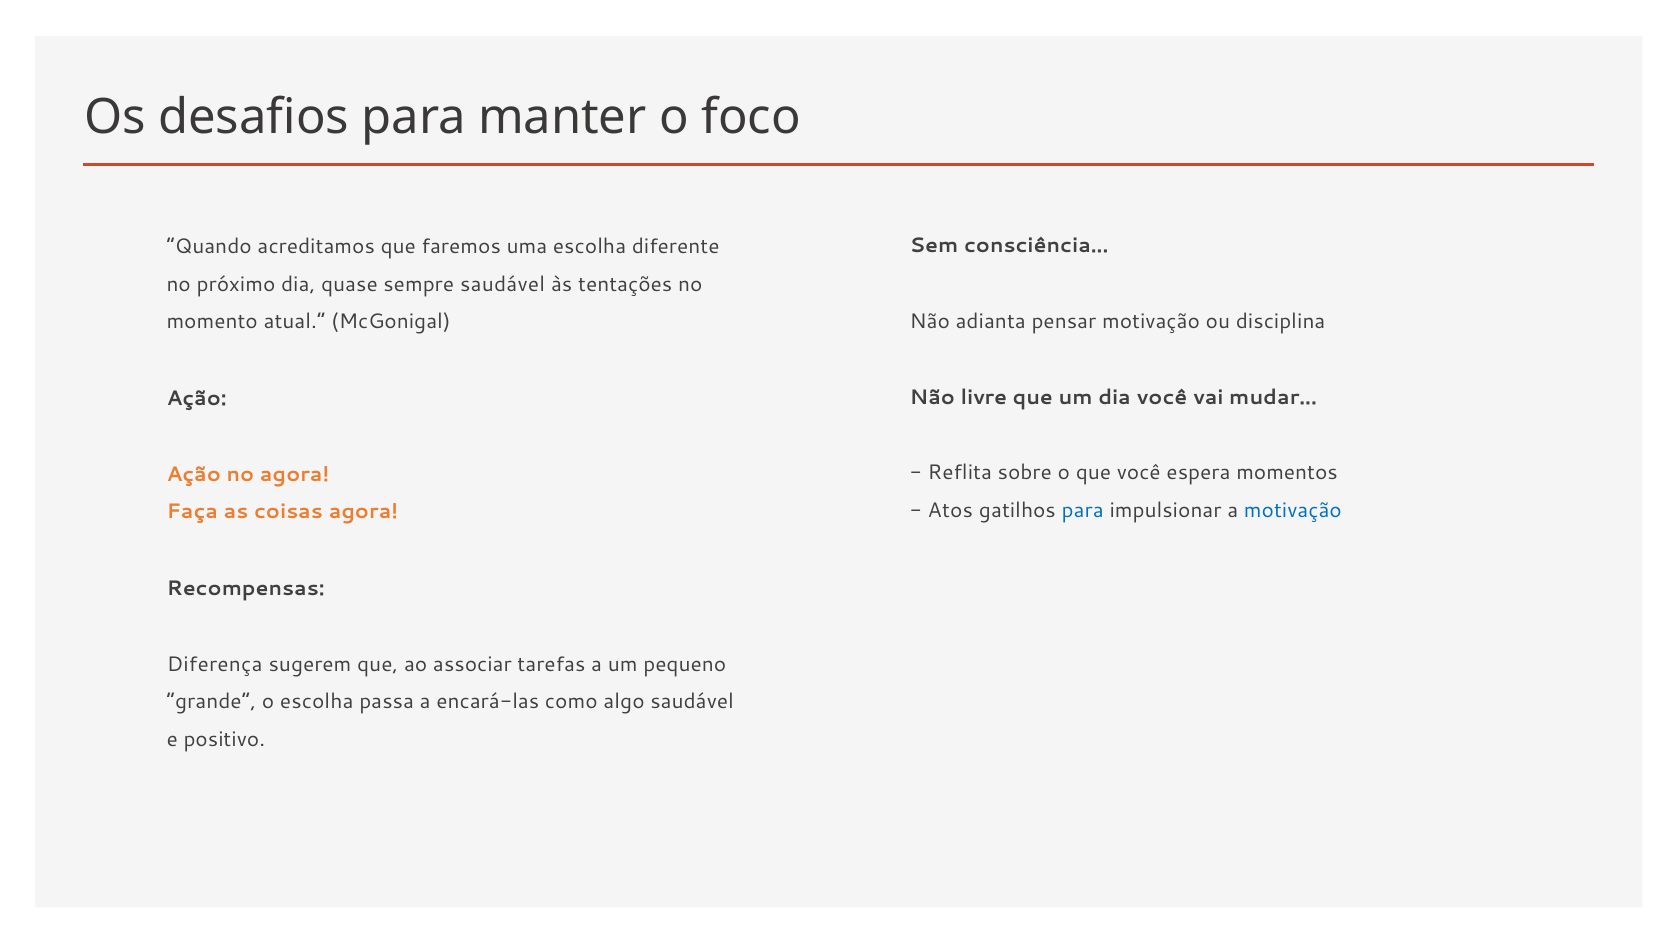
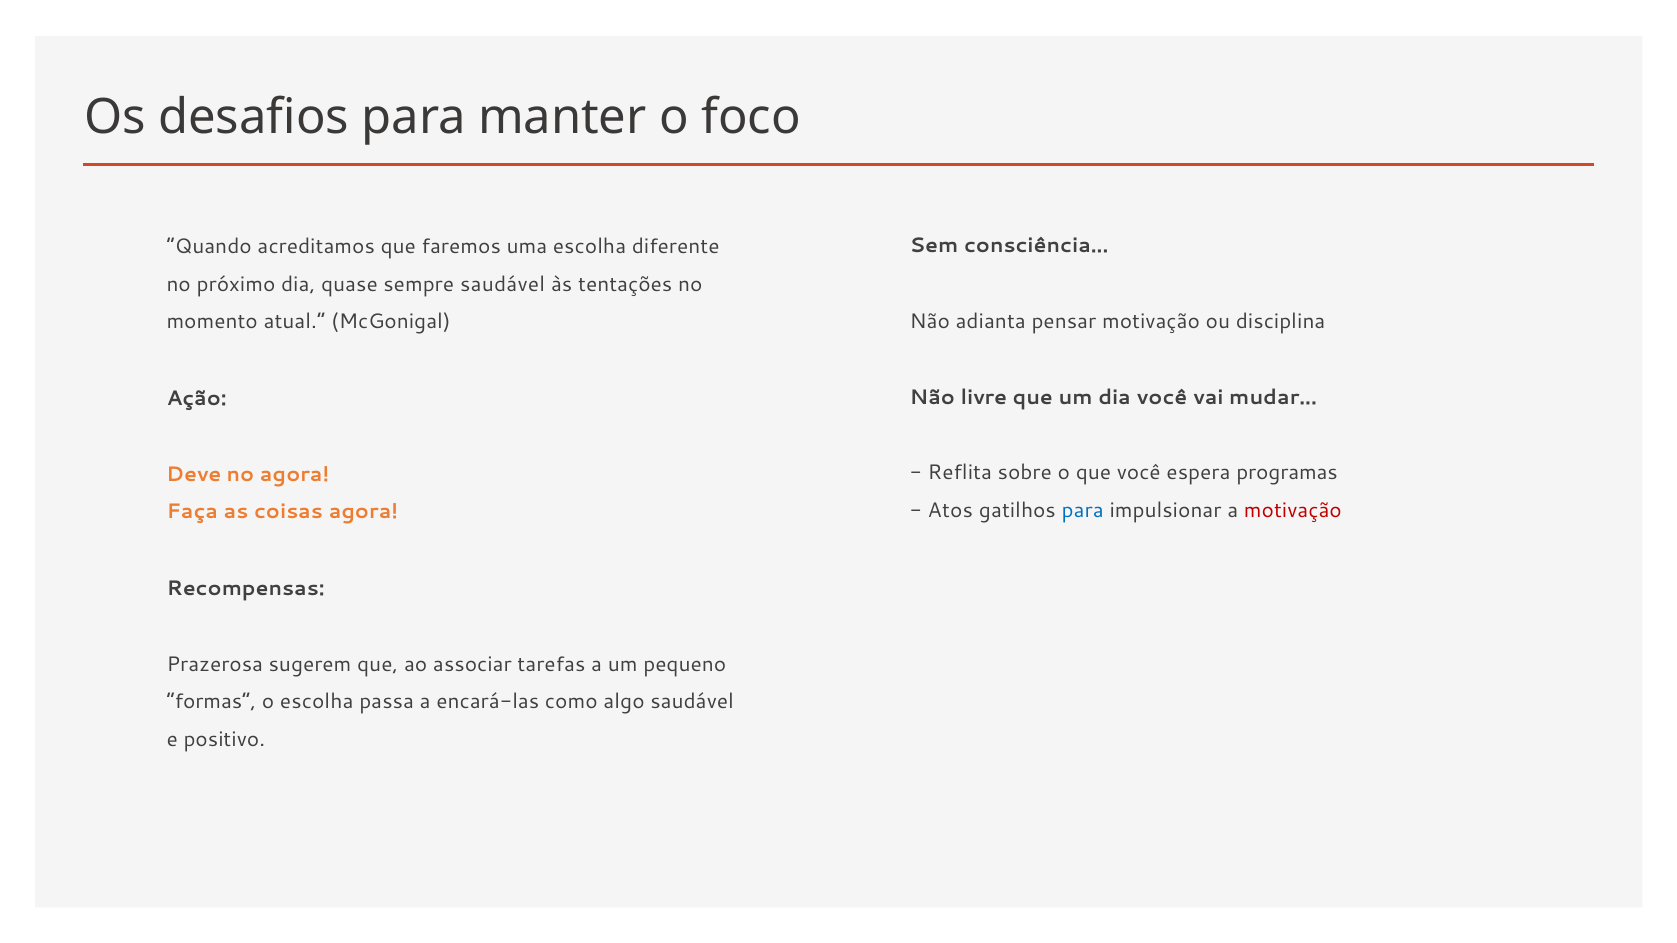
momentos: momentos -> programas
Ação at (194, 474): Ação -> Deve
motivação at (1293, 511) colour: blue -> red
Diferença: Diferença -> Prazerosa
grande: grande -> formas
